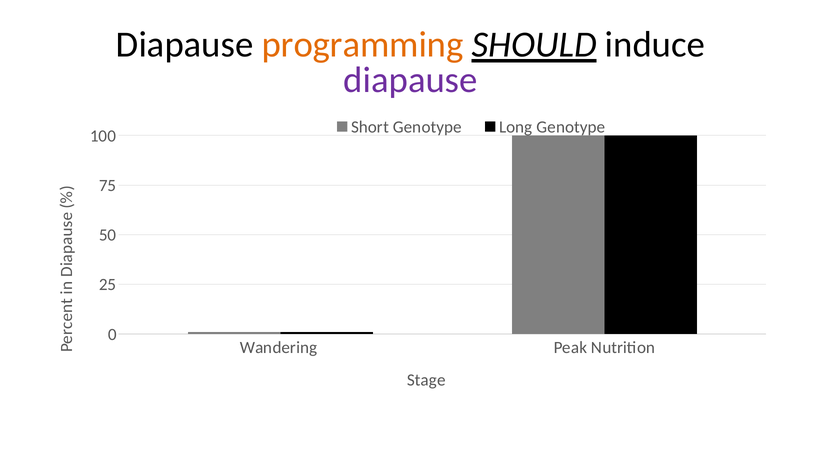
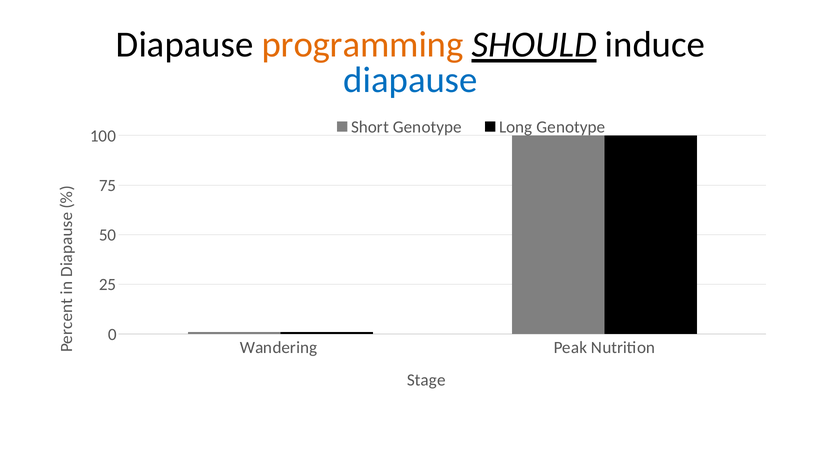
diapause at (410, 80) colour: purple -> blue
